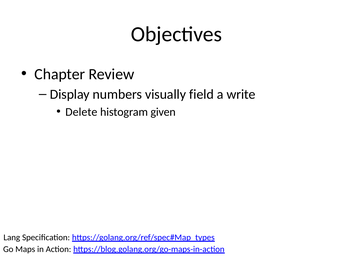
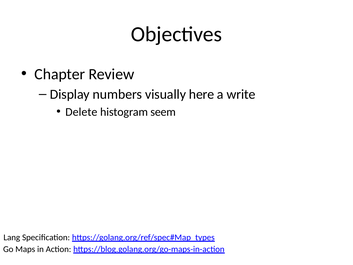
field: field -> here
given: given -> seem
